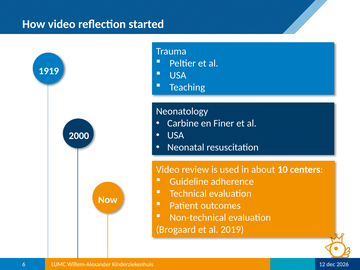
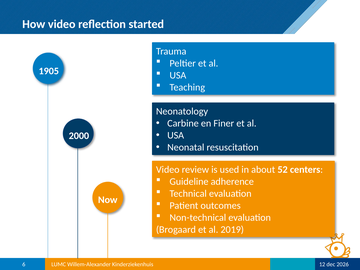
1919: 1919 -> 1905
10: 10 -> 52
